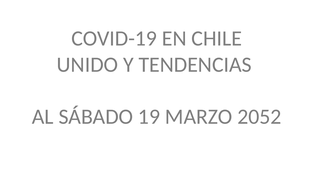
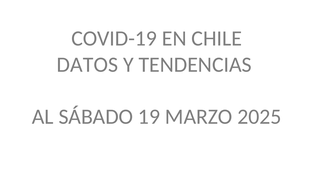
UNIDO: UNIDO -> DATOS
2052: 2052 -> 2025
